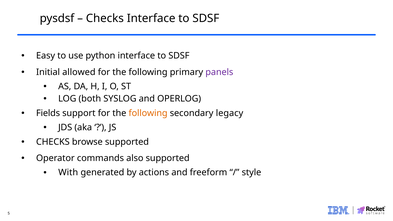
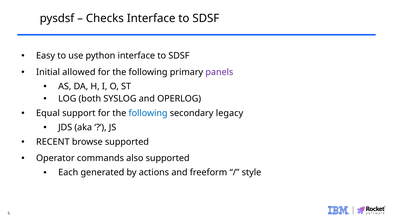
Fields: Fields -> Equal
following at (148, 113) colour: orange -> blue
CHECKS at (53, 142): CHECKS -> RECENT
With: With -> Each
